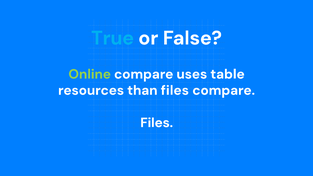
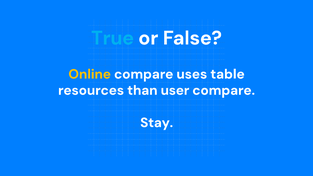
Online colour: light green -> yellow
than files: files -> user
Files at (157, 123): Files -> Stay
